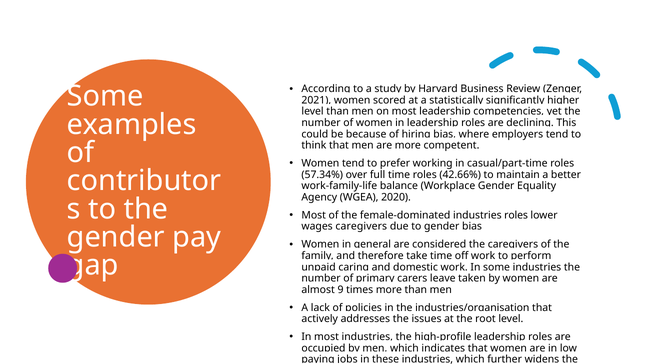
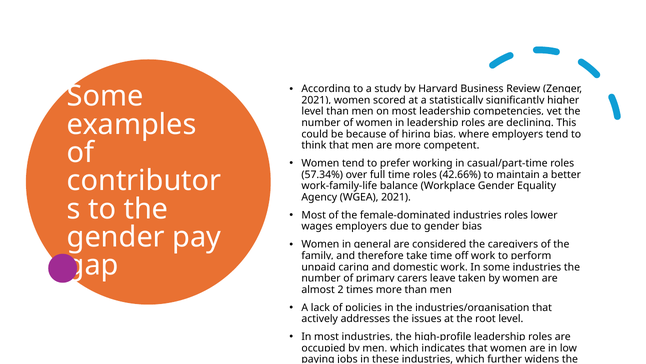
WGEA 2020: 2020 -> 2021
wages caregivers: caregivers -> employers
9: 9 -> 2
